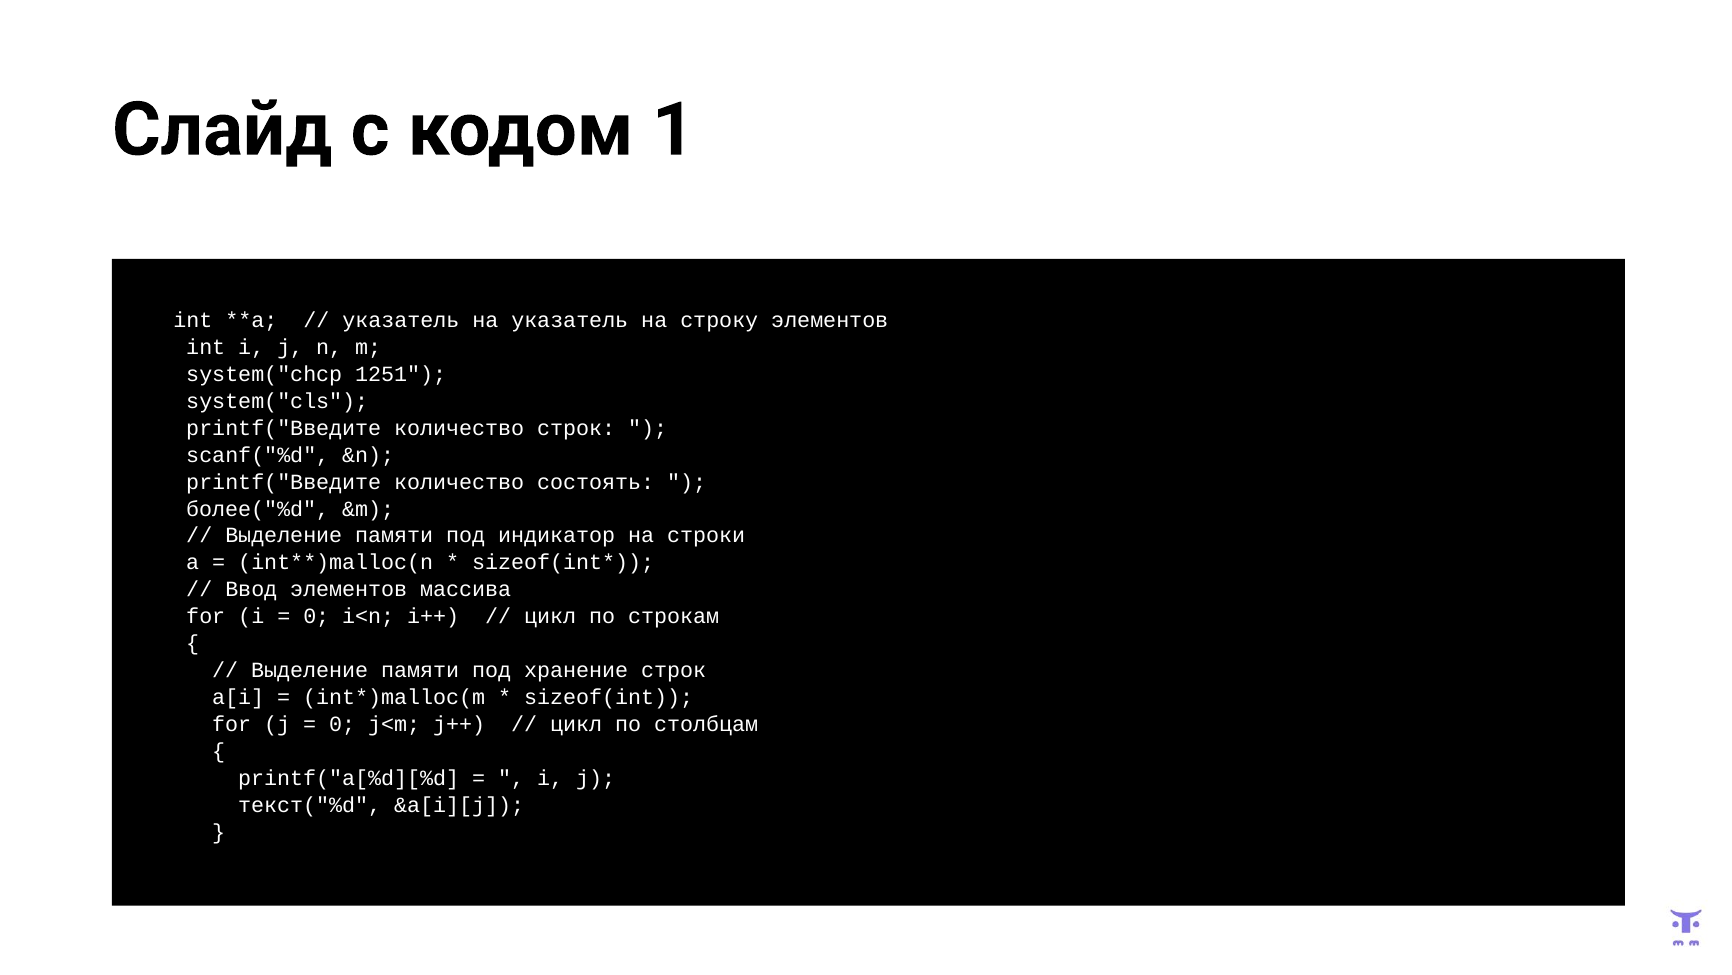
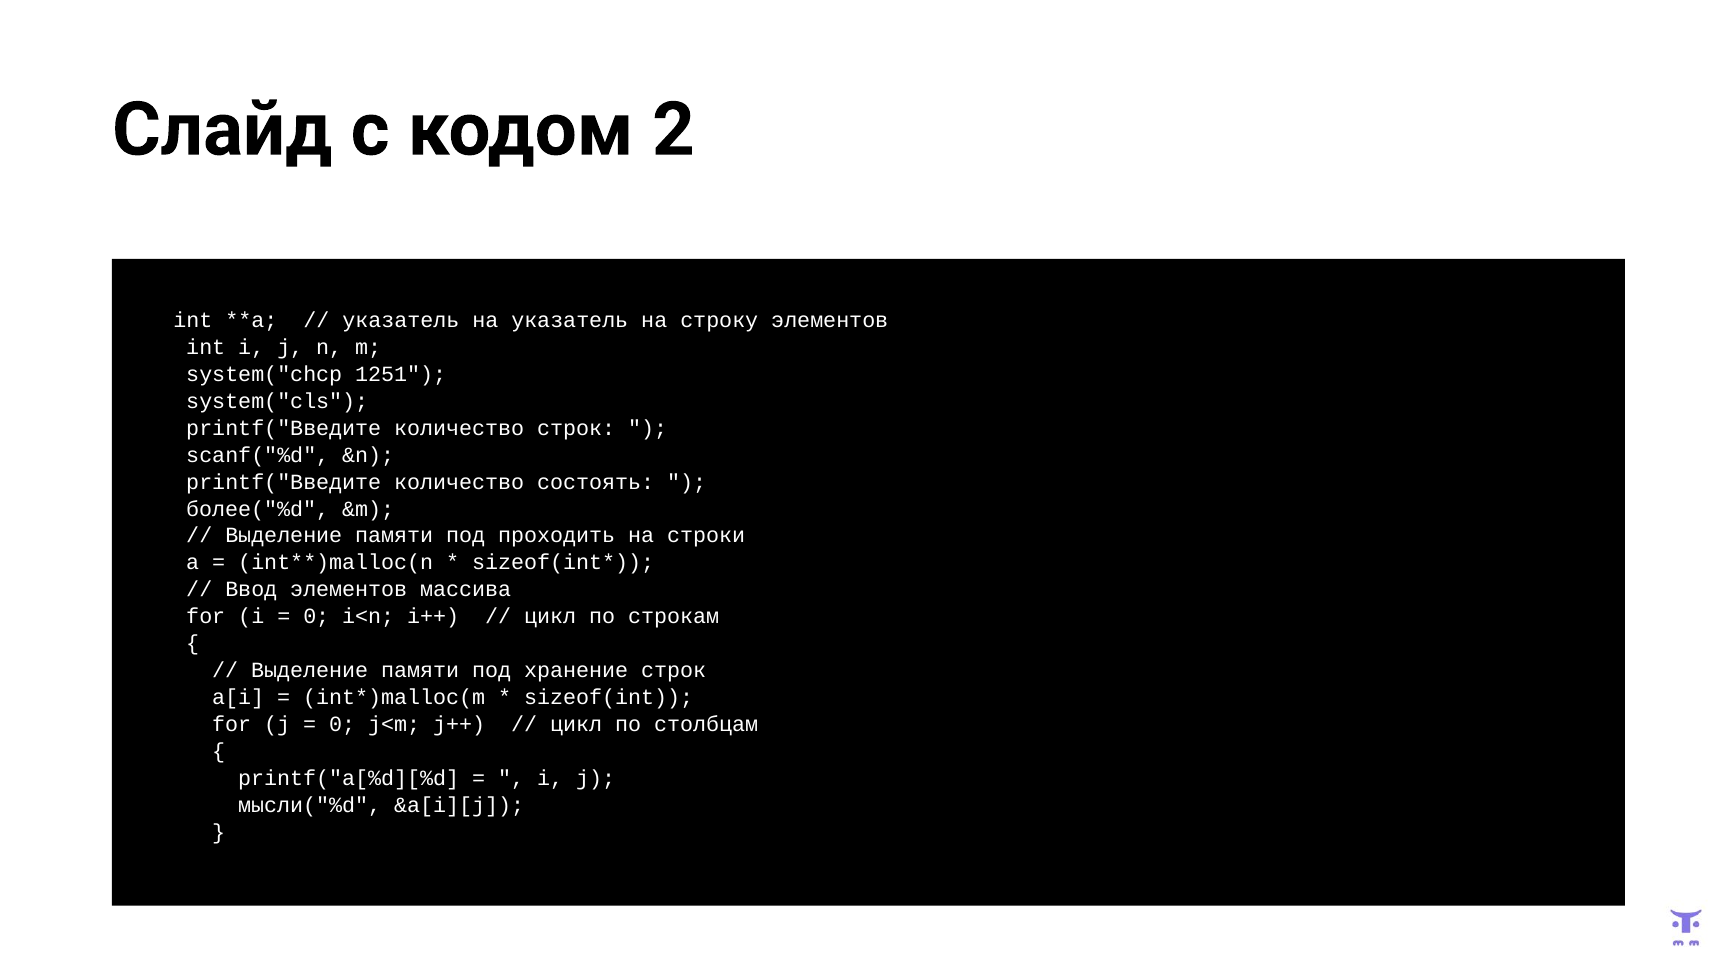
1: 1 -> 2
индикатор: индикатор -> проходить
текст("%d: текст("%d -> мысли("%d
